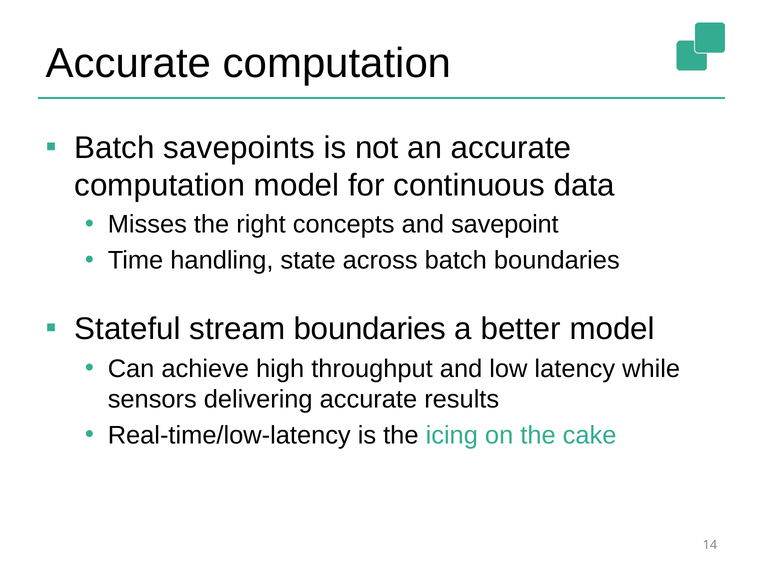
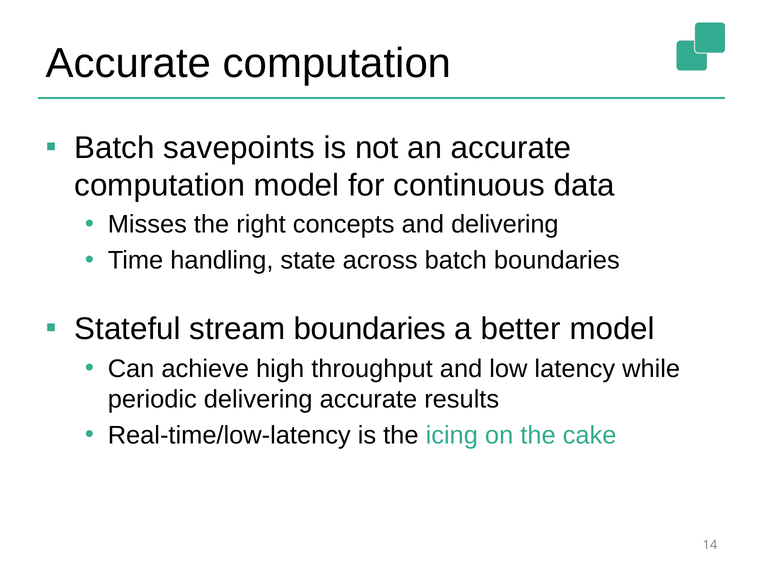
and savepoint: savepoint -> delivering
sensors: sensors -> periodic
